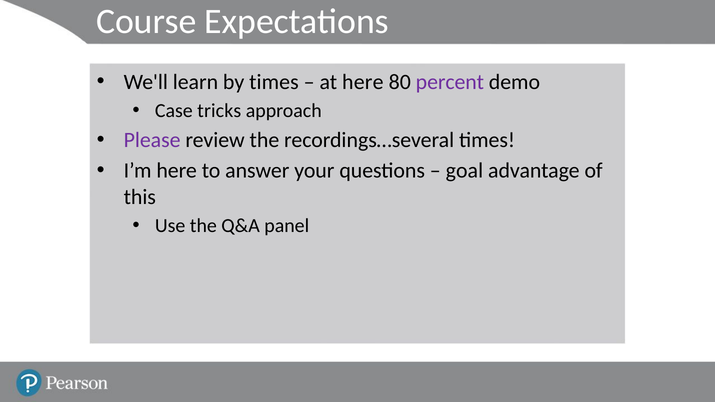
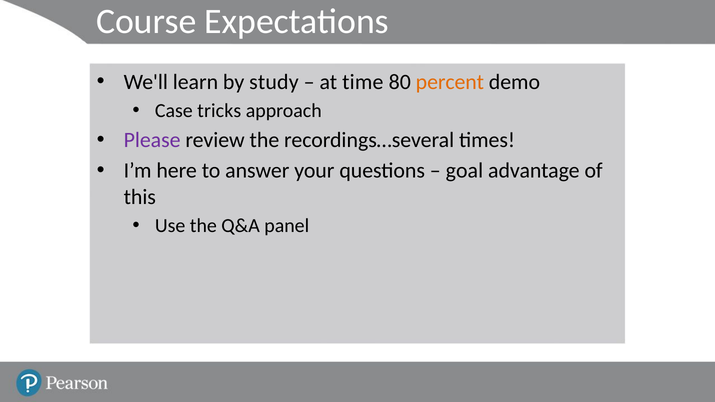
by times: times -> study
at here: here -> time
percent colour: purple -> orange
